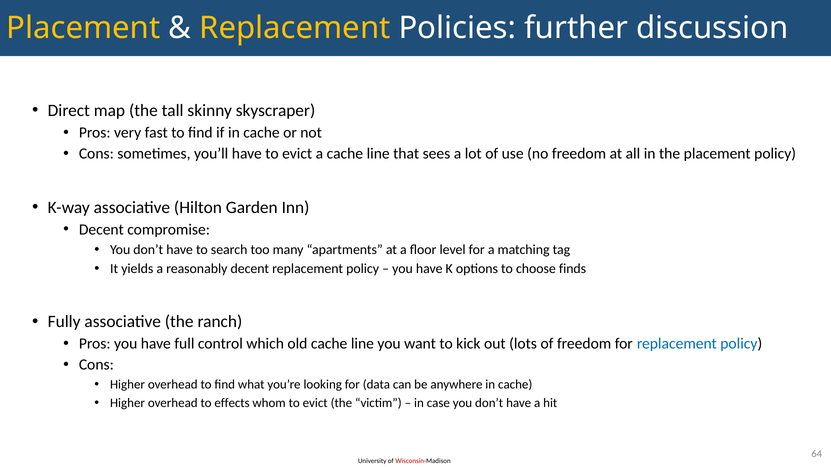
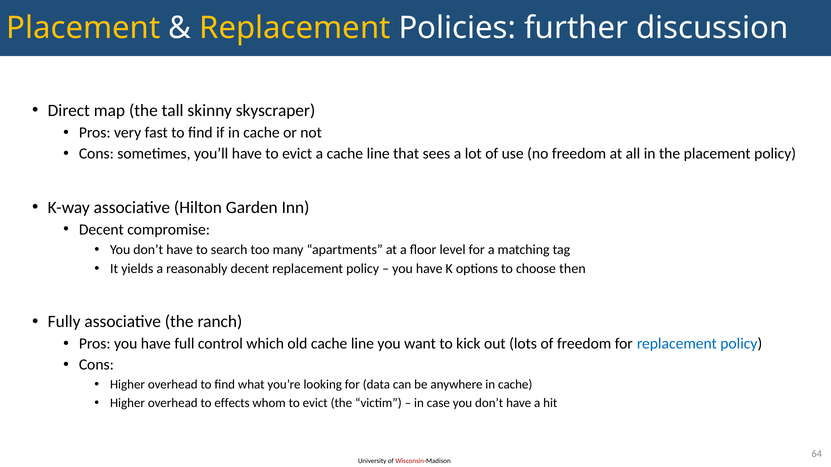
finds: finds -> then
